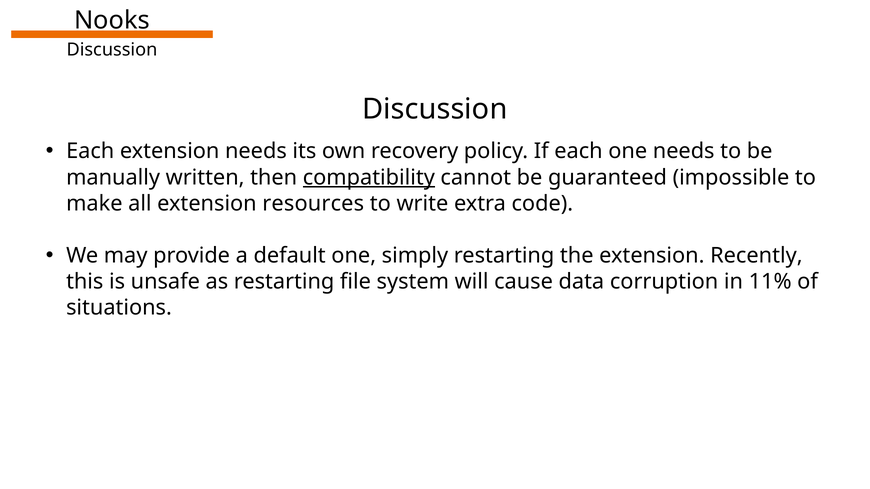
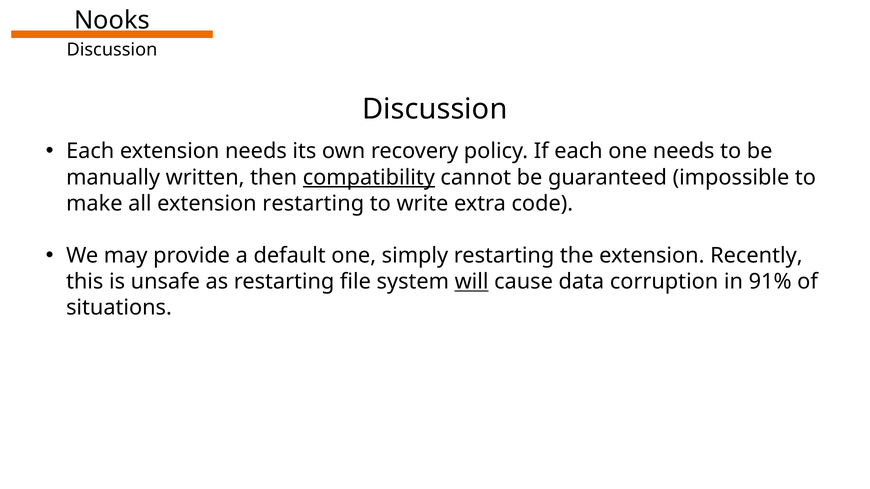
extension resources: resources -> restarting
will underline: none -> present
11%: 11% -> 91%
